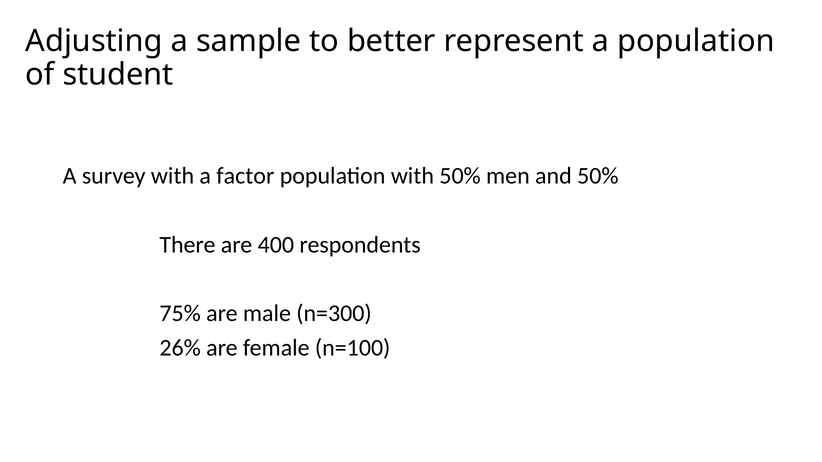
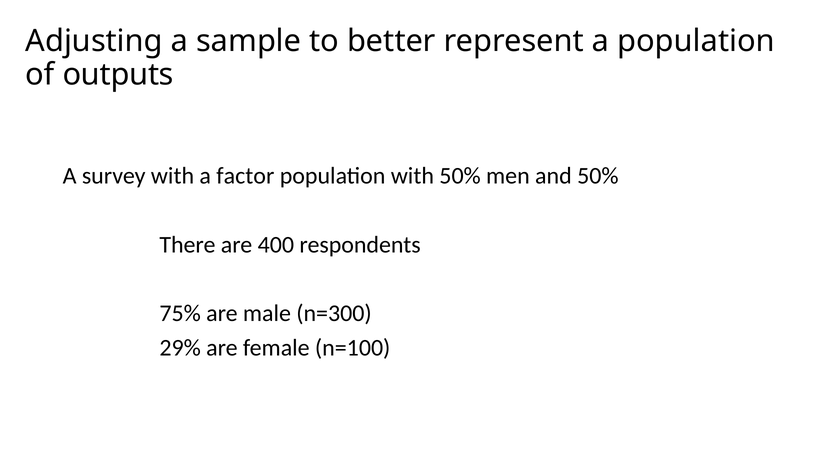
student: student -> outputs
26%: 26% -> 29%
